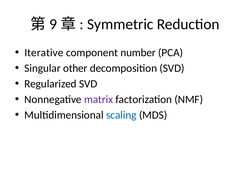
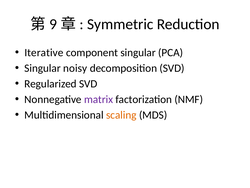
component number: number -> singular
other: other -> noisy
scaling colour: blue -> orange
